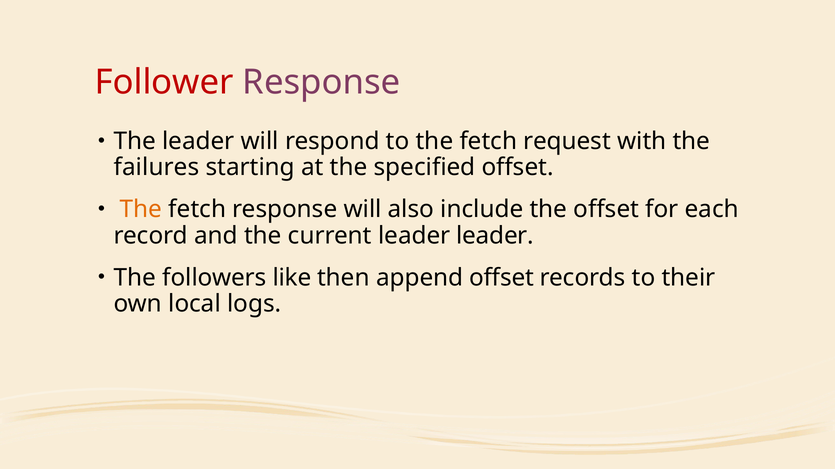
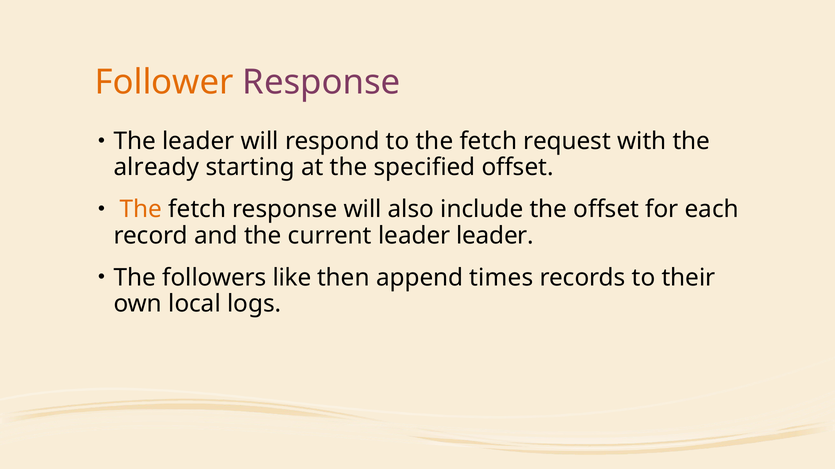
Follower colour: red -> orange
failures: failures -> already
append offset: offset -> times
